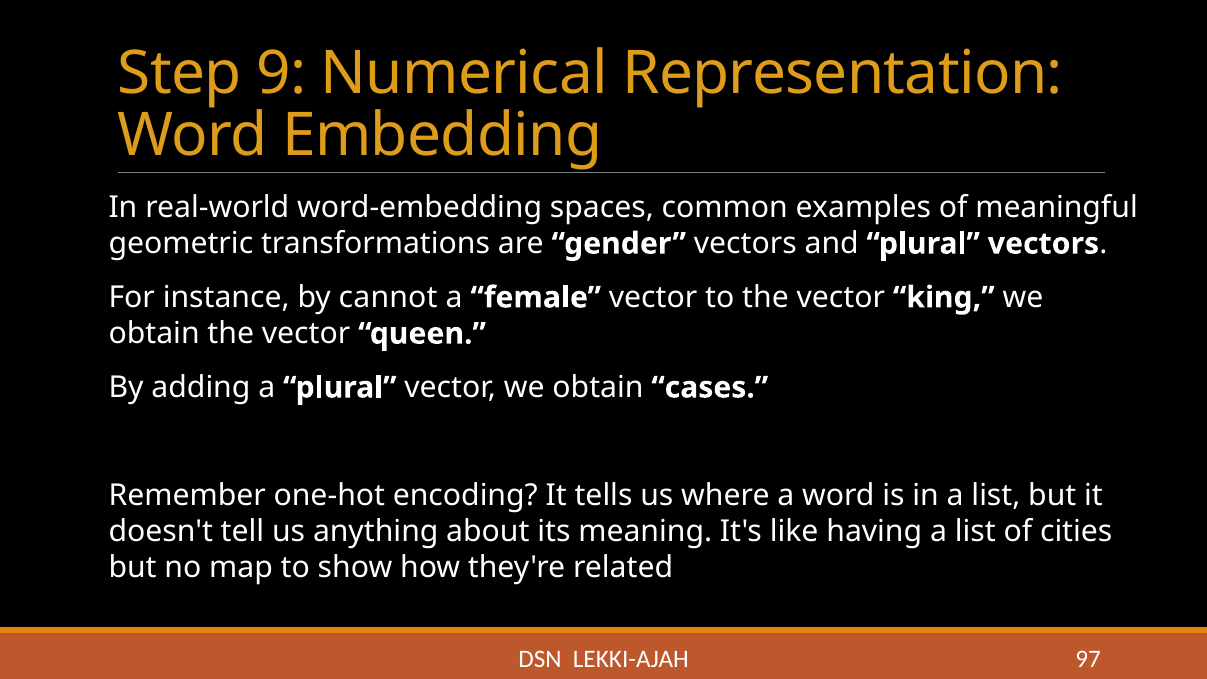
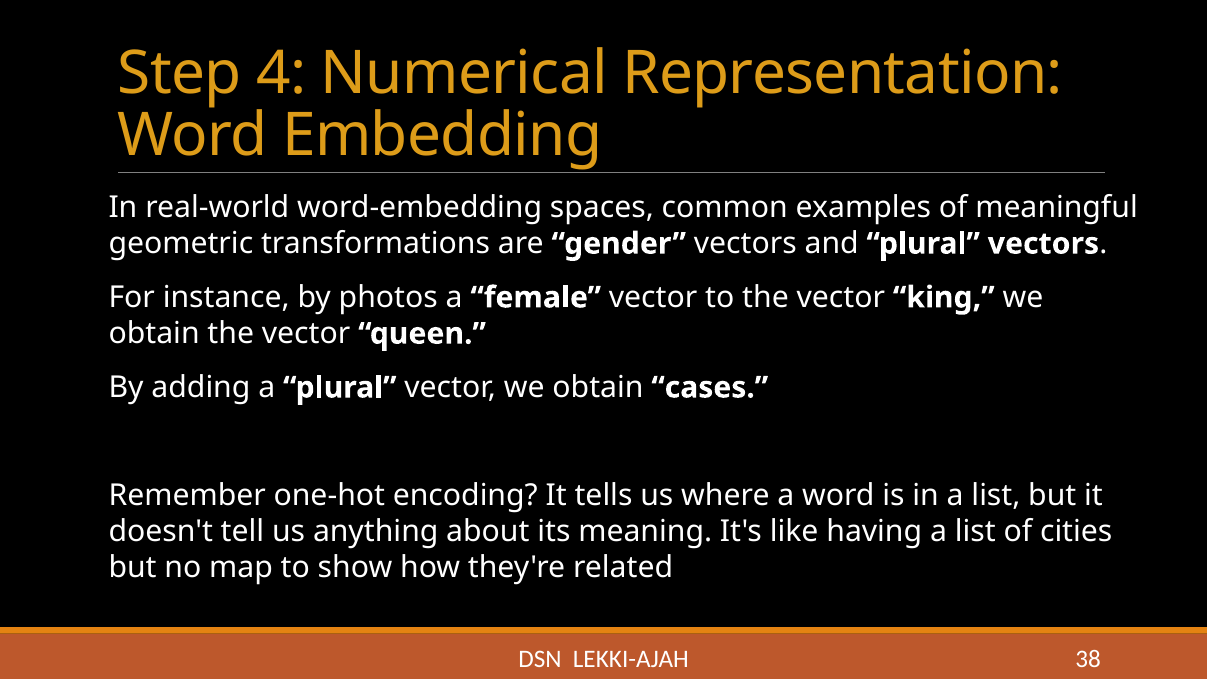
9: 9 -> 4
cannot: cannot -> photos
97: 97 -> 38
